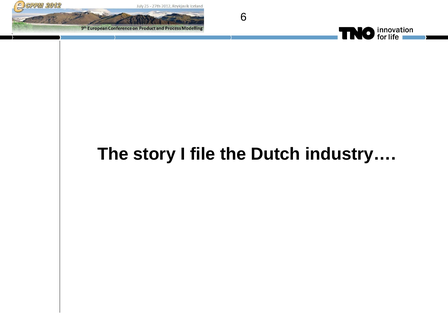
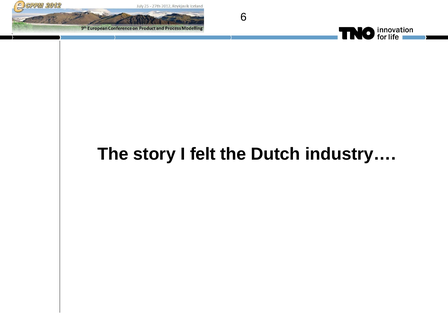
file: file -> felt
